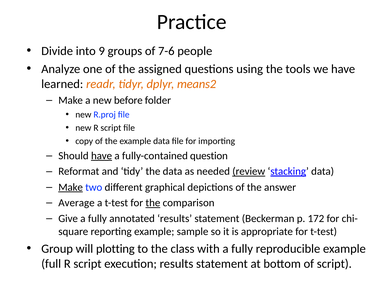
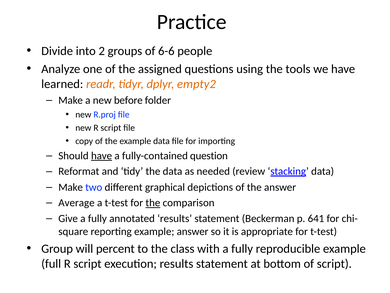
9: 9 -> 2
7-6: 7-6 -> 6-6
means2: means2 -> empty2
review underline: present -> none
Make at (71, 187) underline: present -> none
172: 172 -> 641
example sample: sample -> answer
plotting: plotting -> percent
